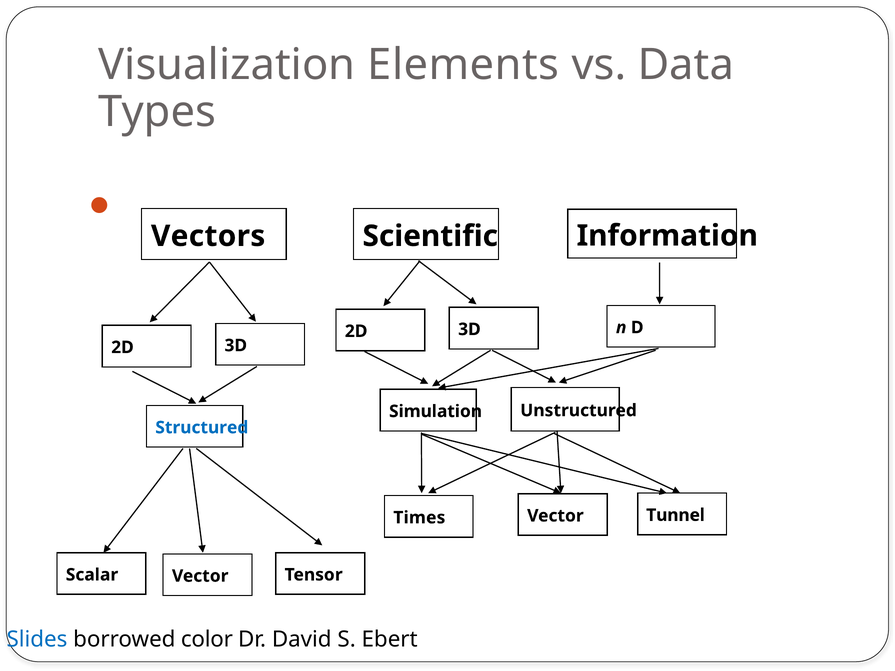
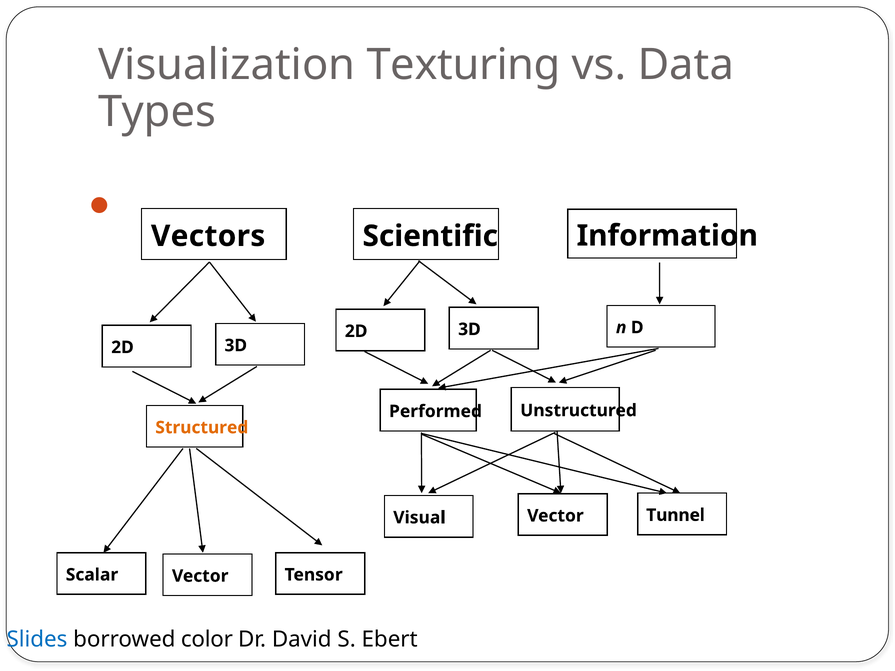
Elements: Elements -> Texturing
Simulation: Simulation -> Performed
Structured colour: blue -> orange
Times: Times -> Visual
